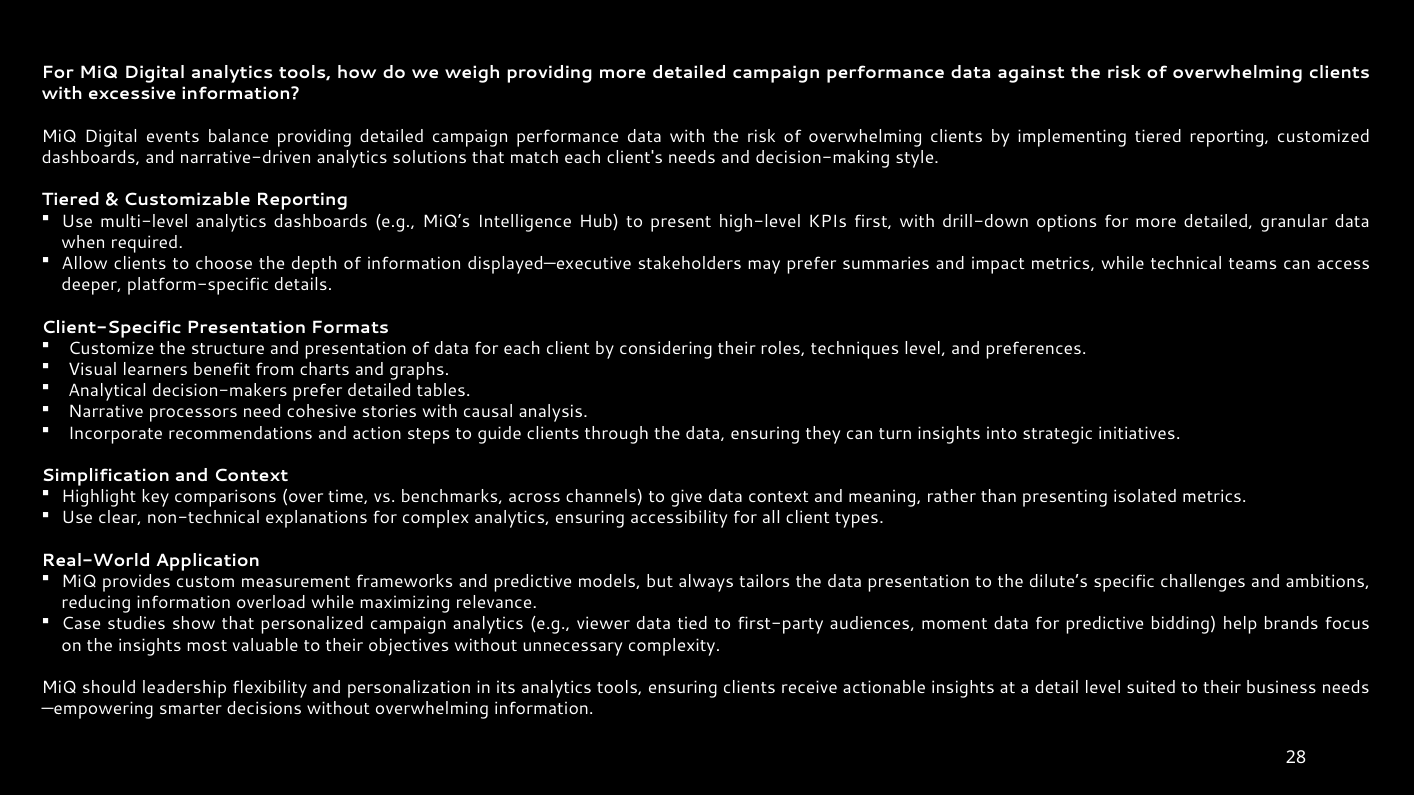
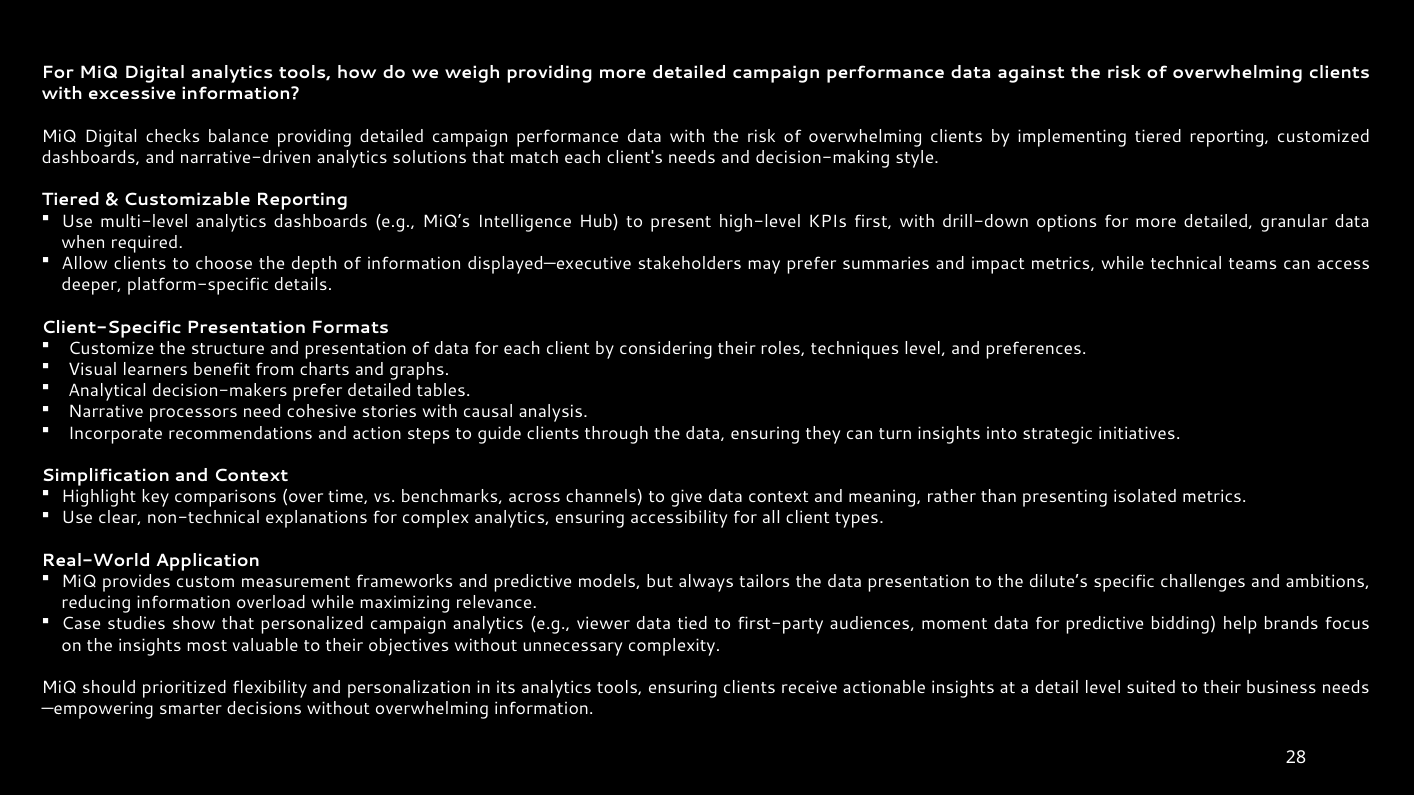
events: events -> checks
leadership: leadership -> prioritized
